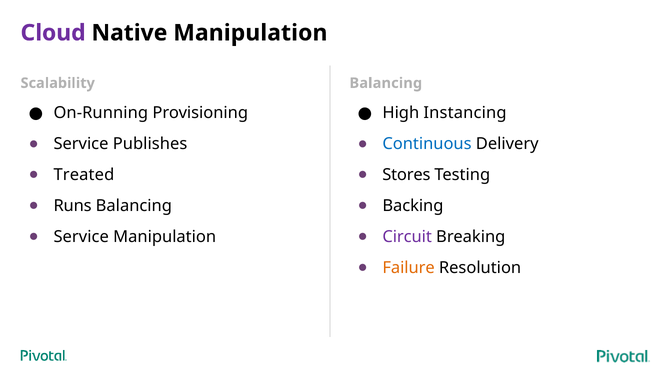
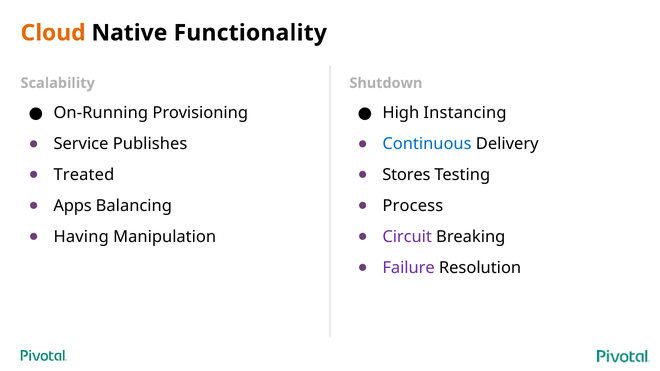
Cloud colour: purple -> orange
Native Manipulation: Manipulation -> Functionality
Balancing at (386, 83): Balancing -> Shutdown
Runs: Runs -> Apps
Backing: Backing -> Process
Service at (81, 237): Service -> Having
Failure colour: orange -> purple
